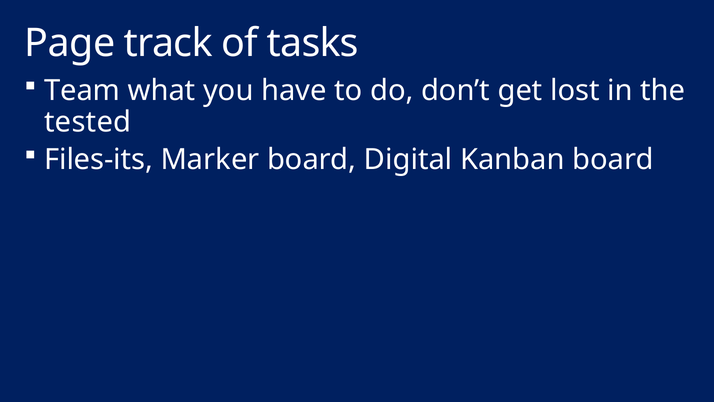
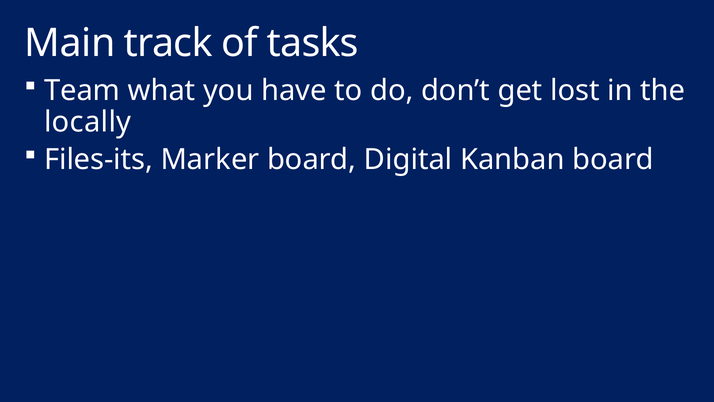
Page: Page -> Main
tested: tested -> locally
